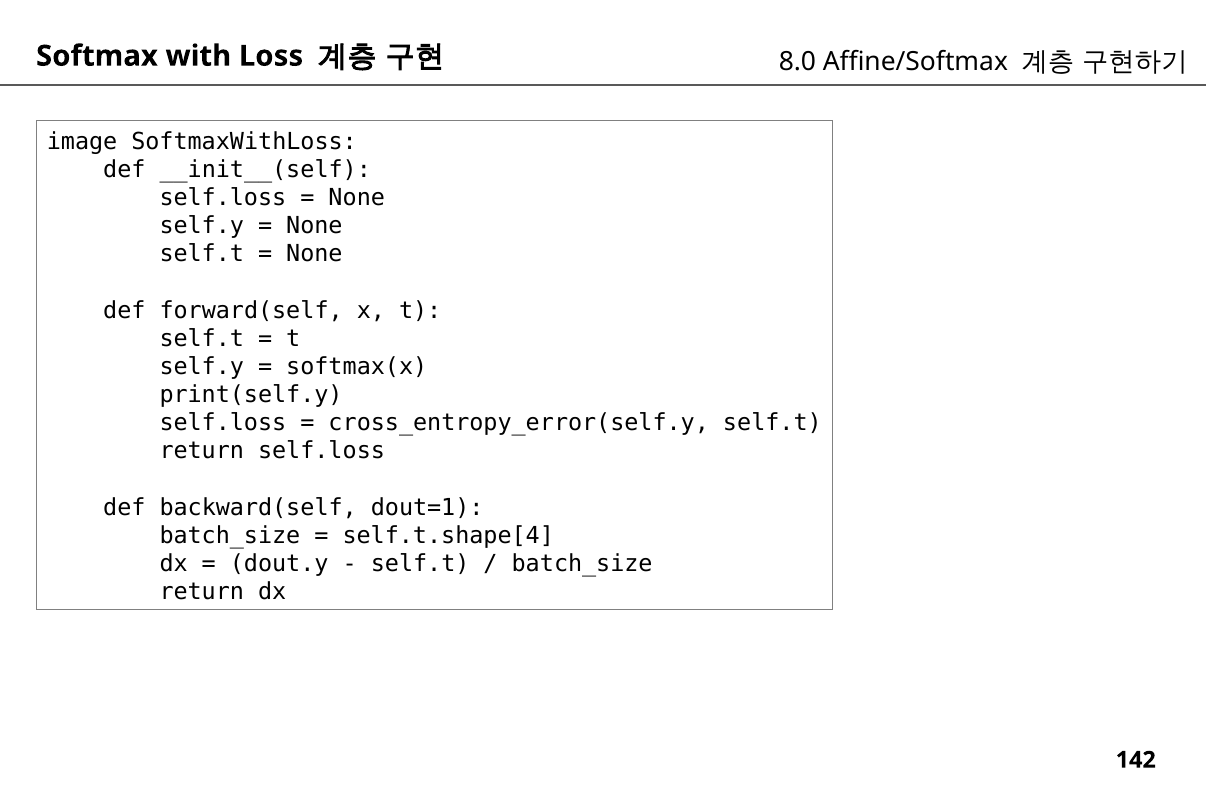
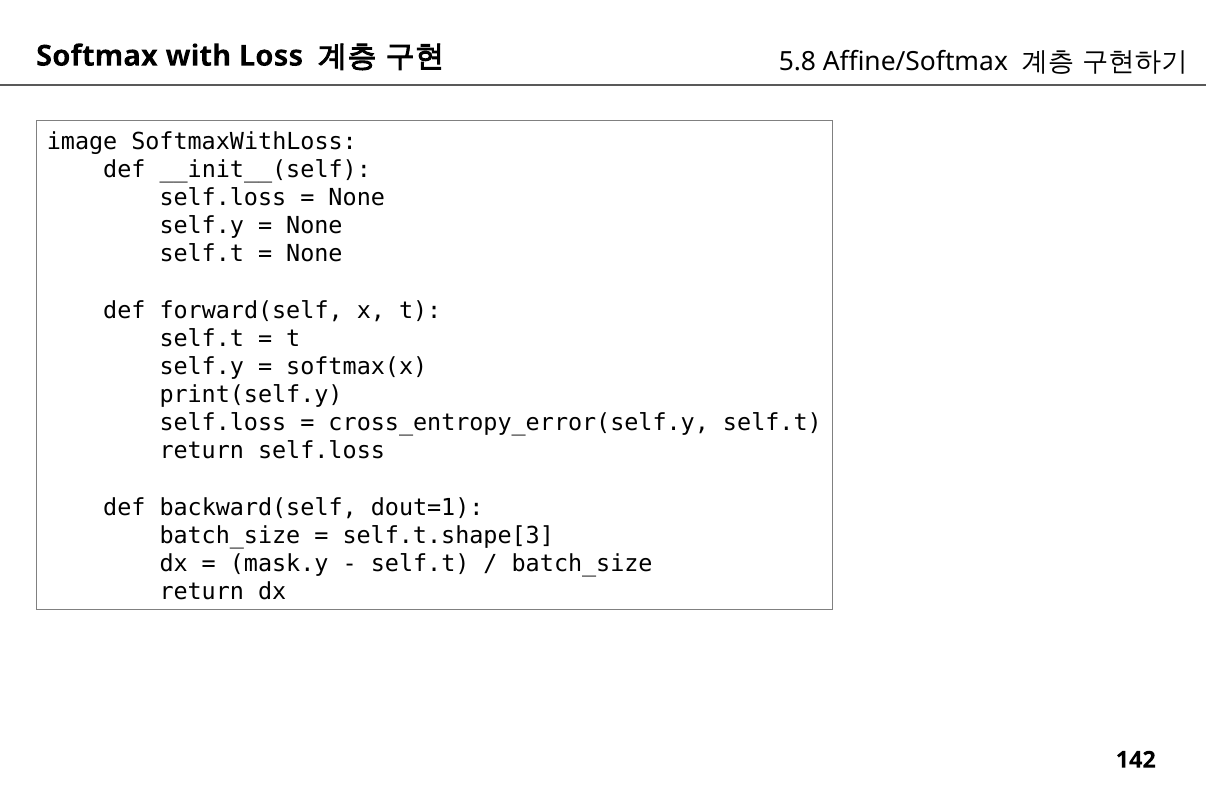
8.0: 8.0 -> 5.8
self.t.shape[4: self.t.shape[4 -> self.t.shape[3
dout.y: dout.y -> mask.y
